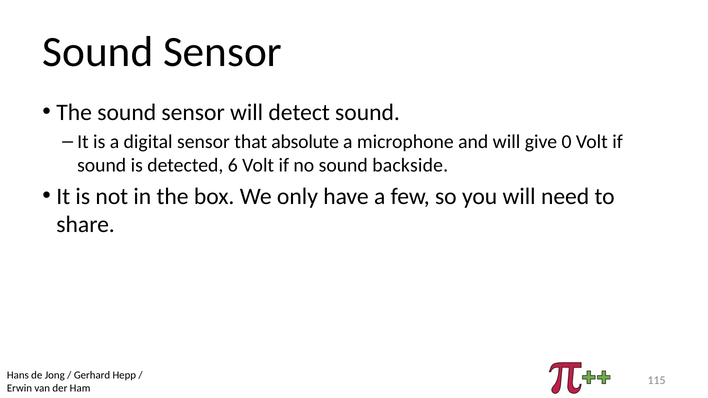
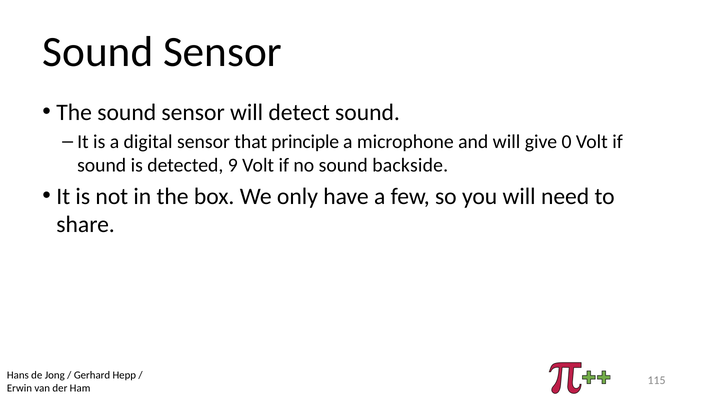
absolute: absolute -> principle
6: 6 -> 9
